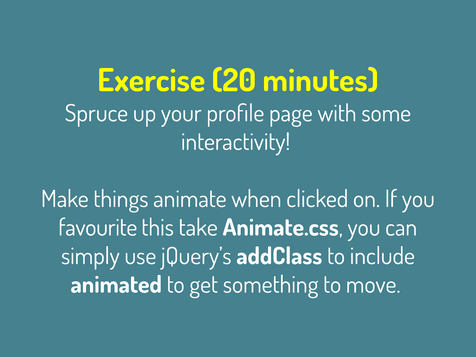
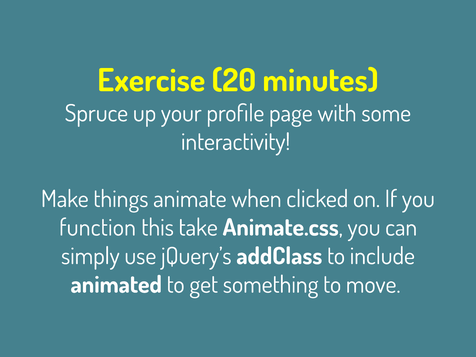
favourite: favourite -> function
